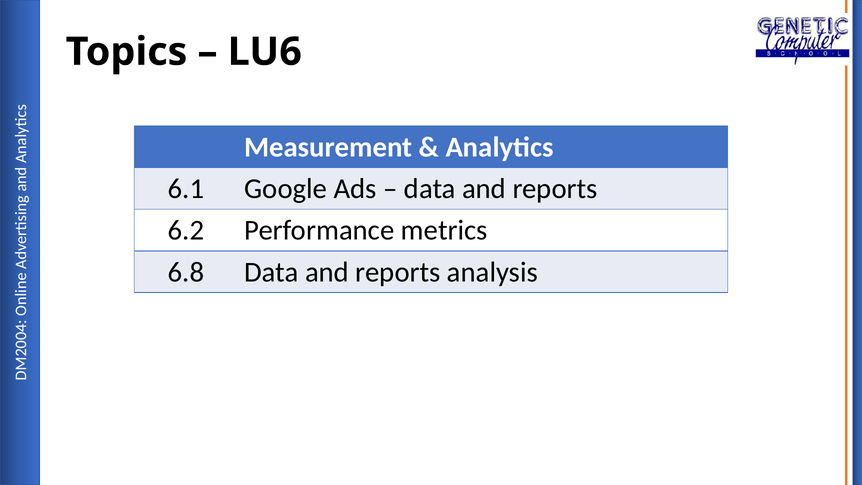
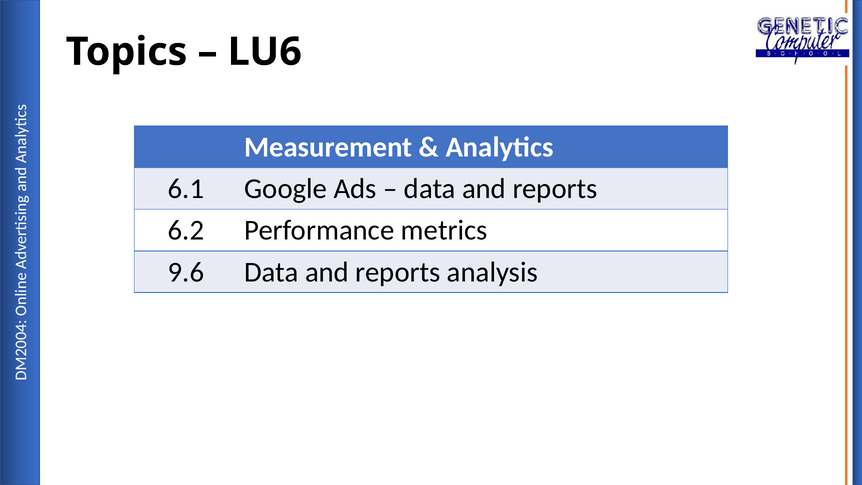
6.8: 6.8 -> 9.6
